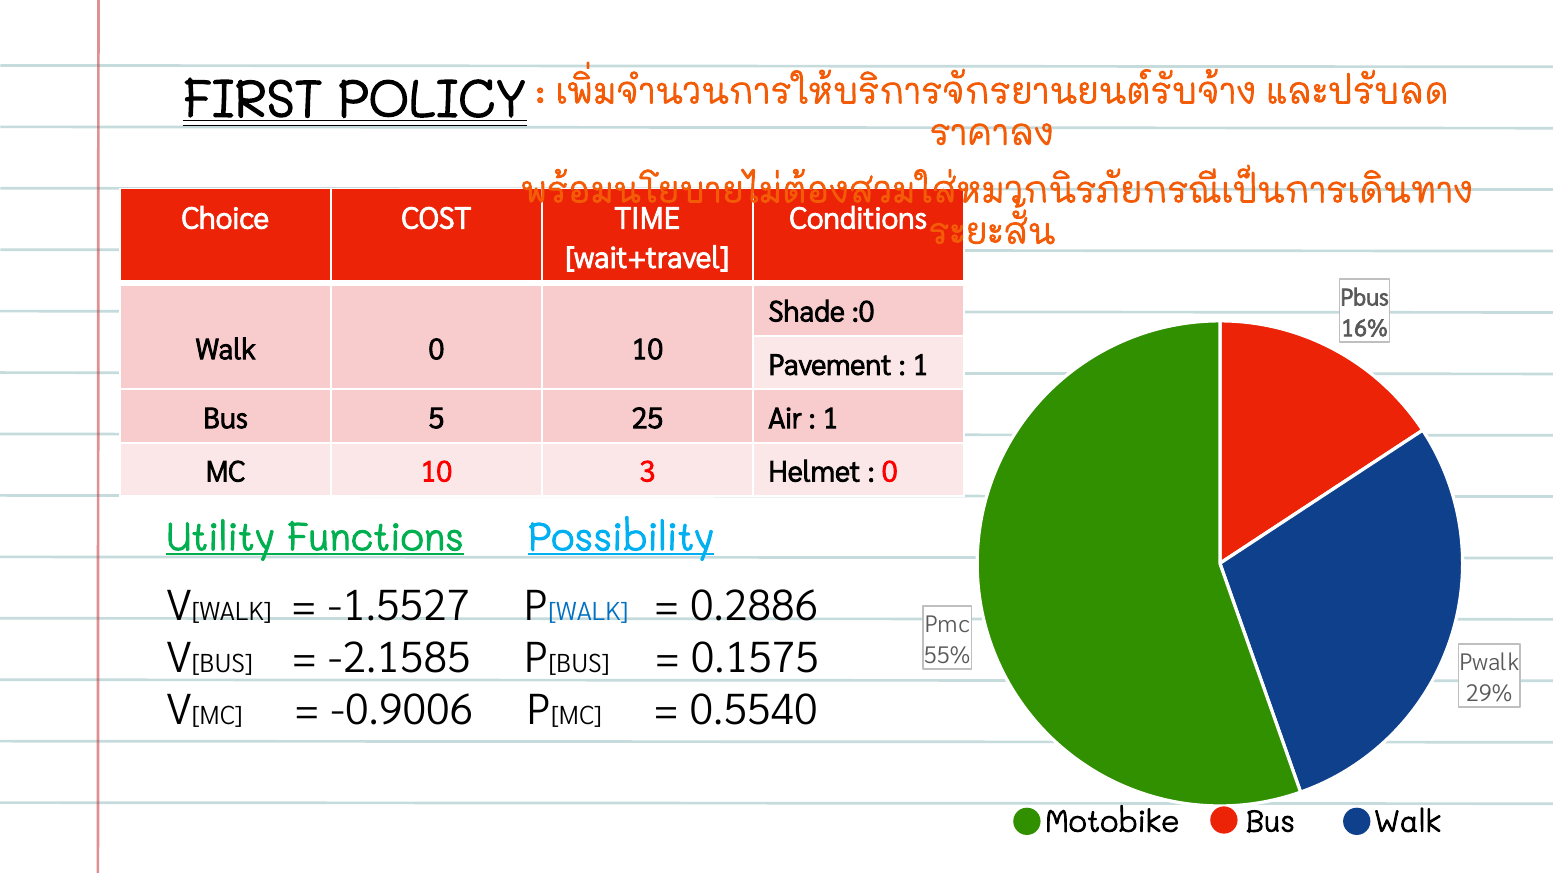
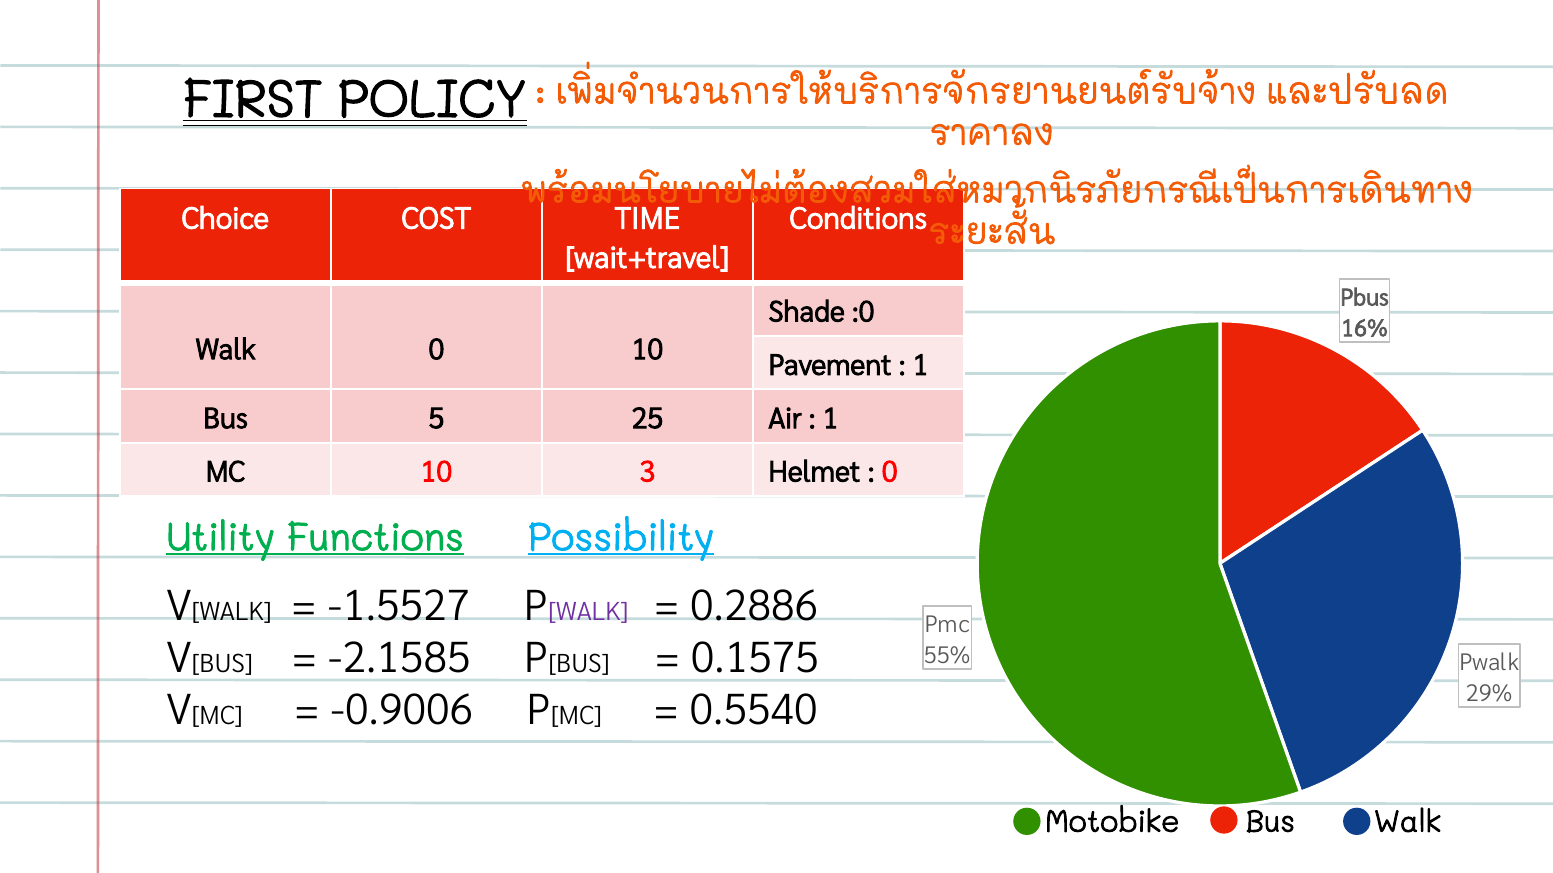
WALK at (588, 613) colour: blue -> purple
